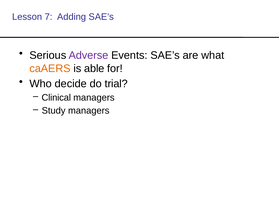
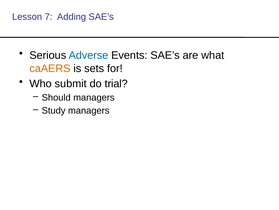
Adverse colour: purple -> blue
able: able -> sets
decide: decide -> submit
Clinical: Clinical -> Should
